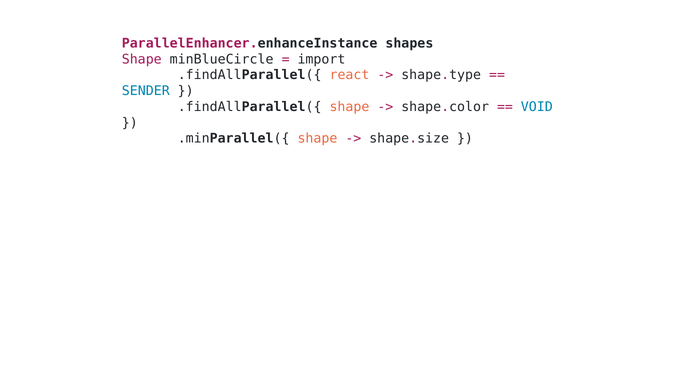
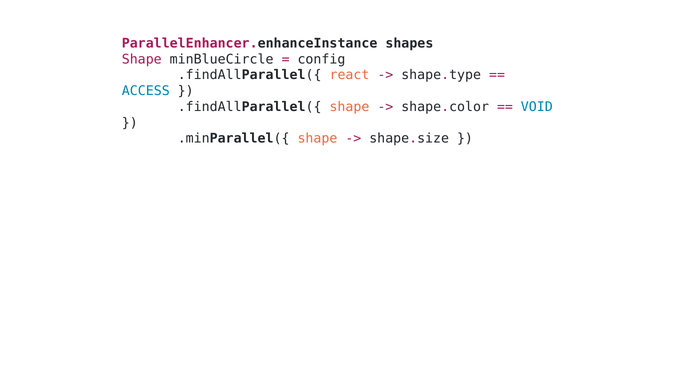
import: import -> config
SENDER: SENDER -> ACCESS
